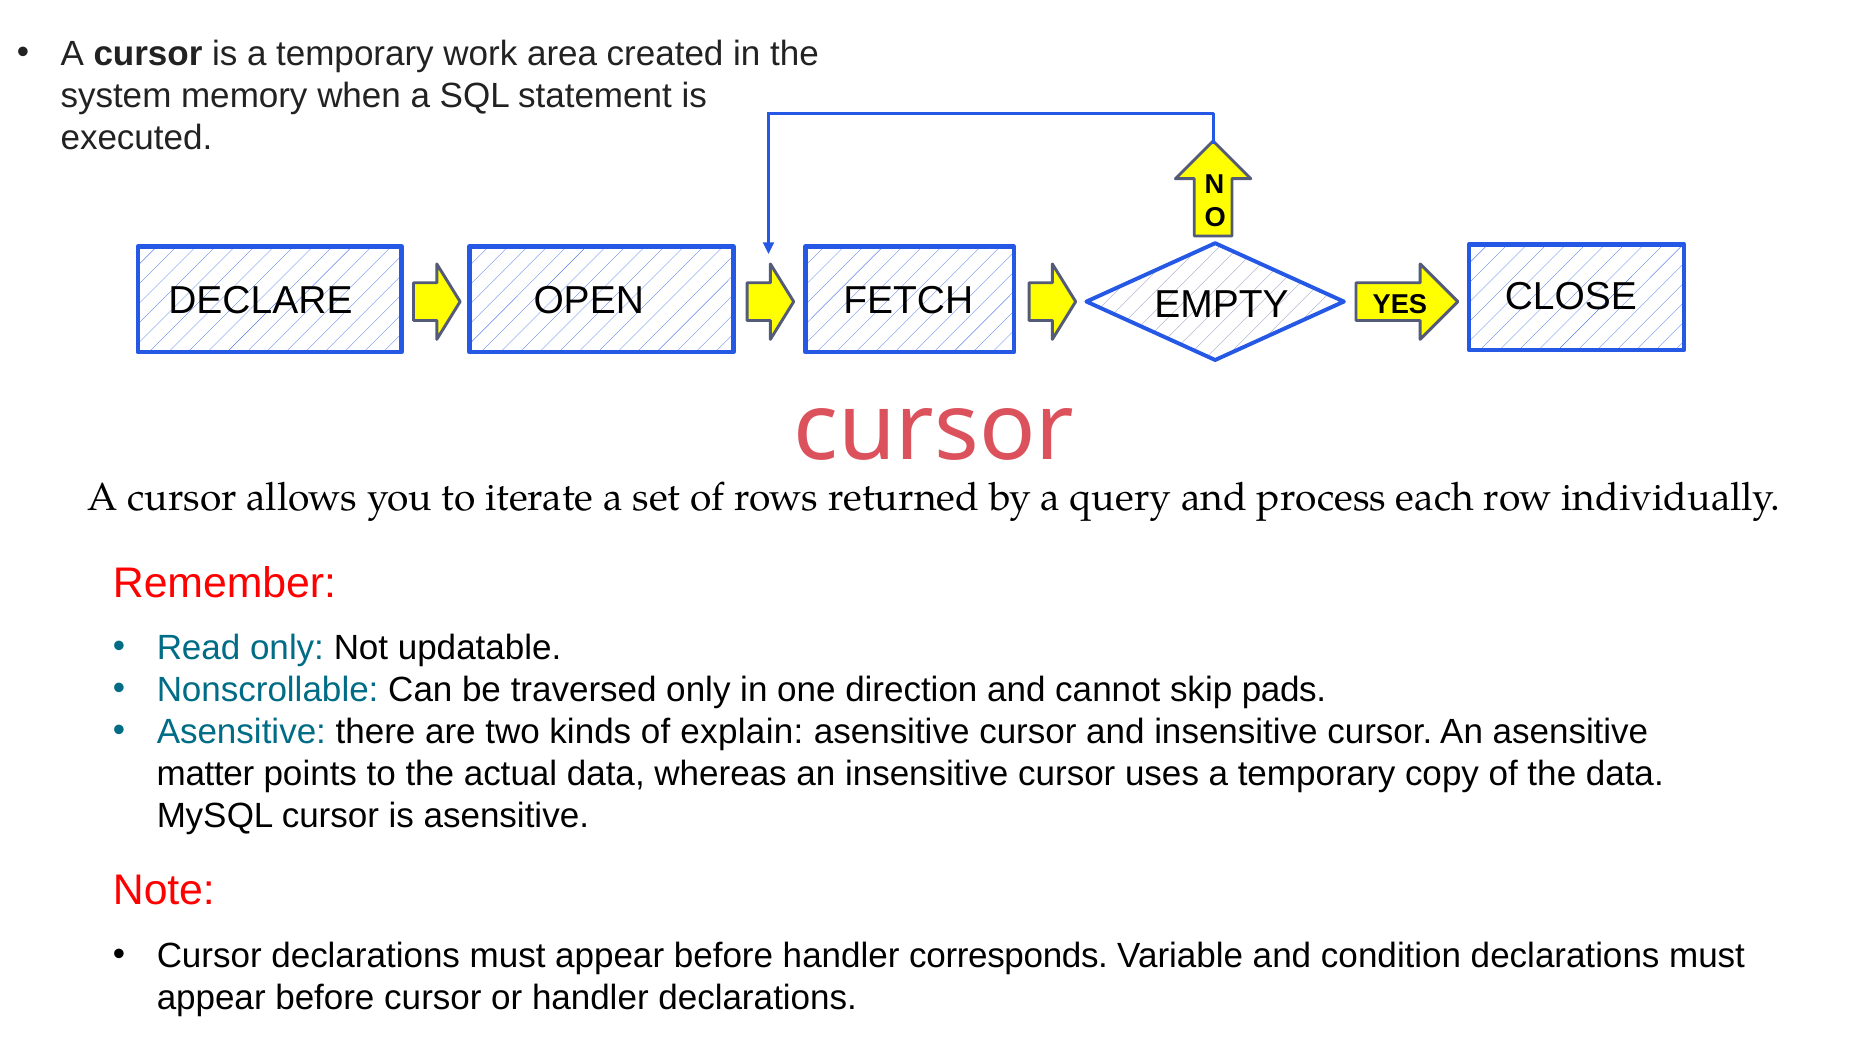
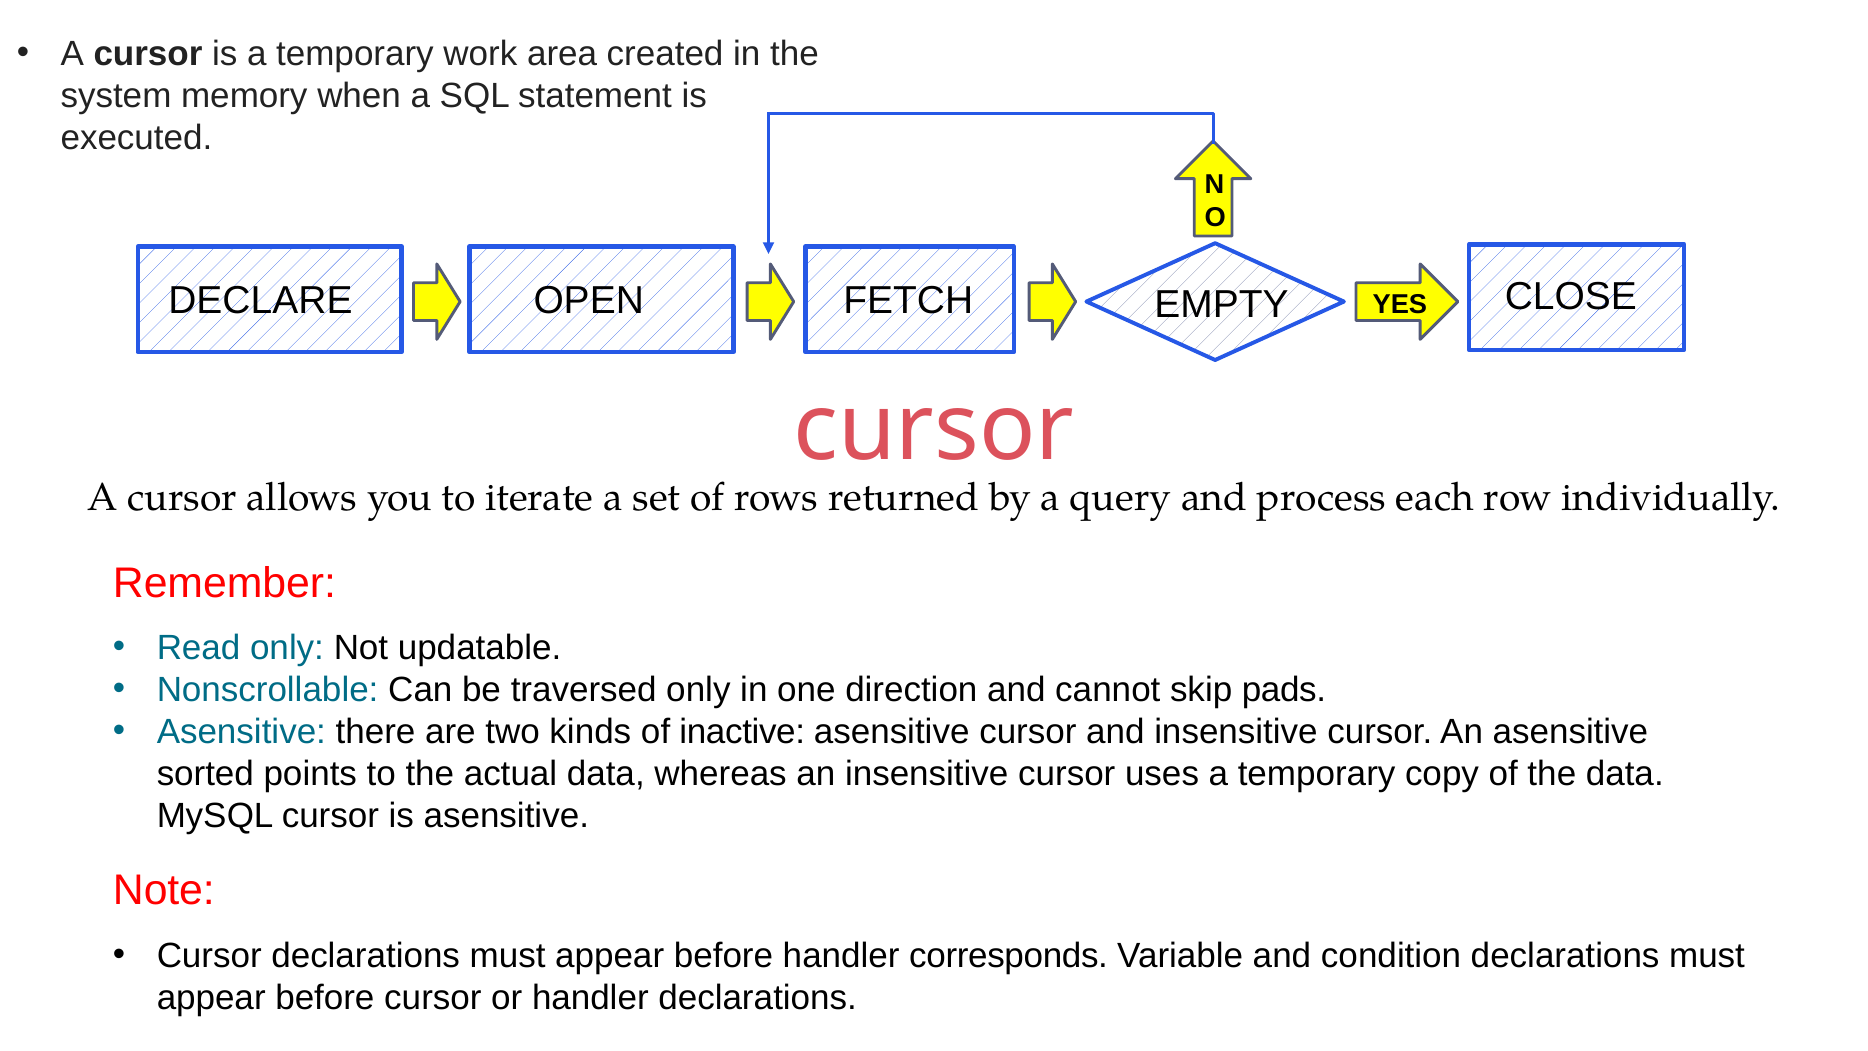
explain: explain -> inactive
matter: matter -> sorted
